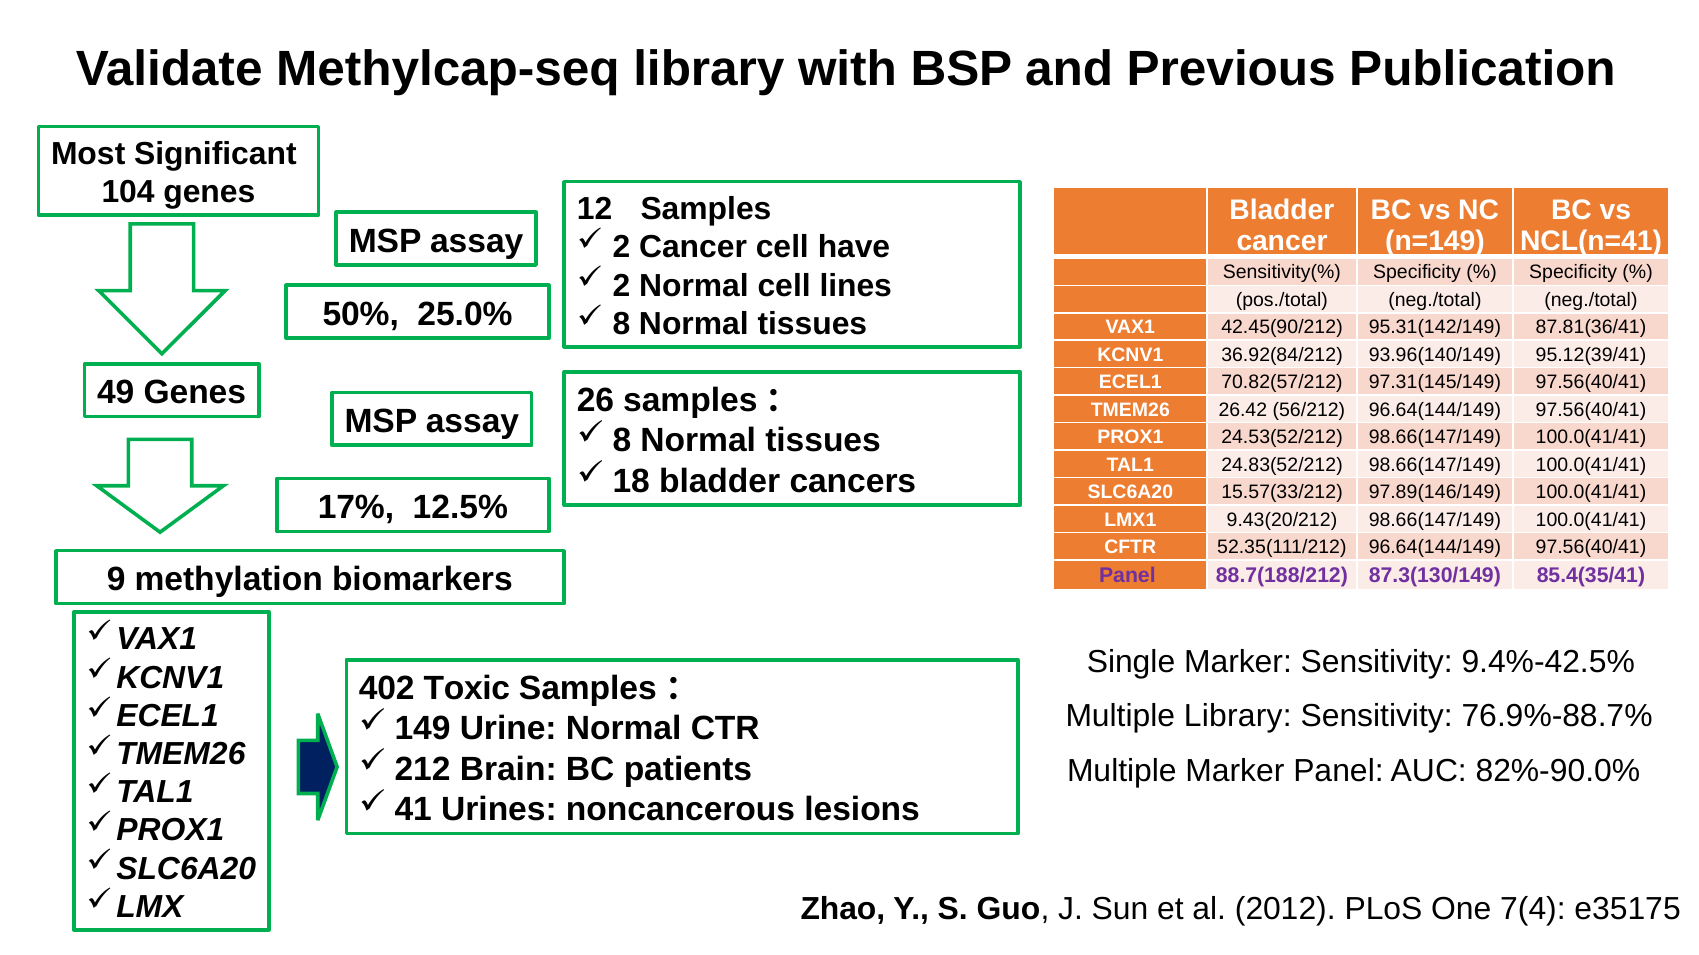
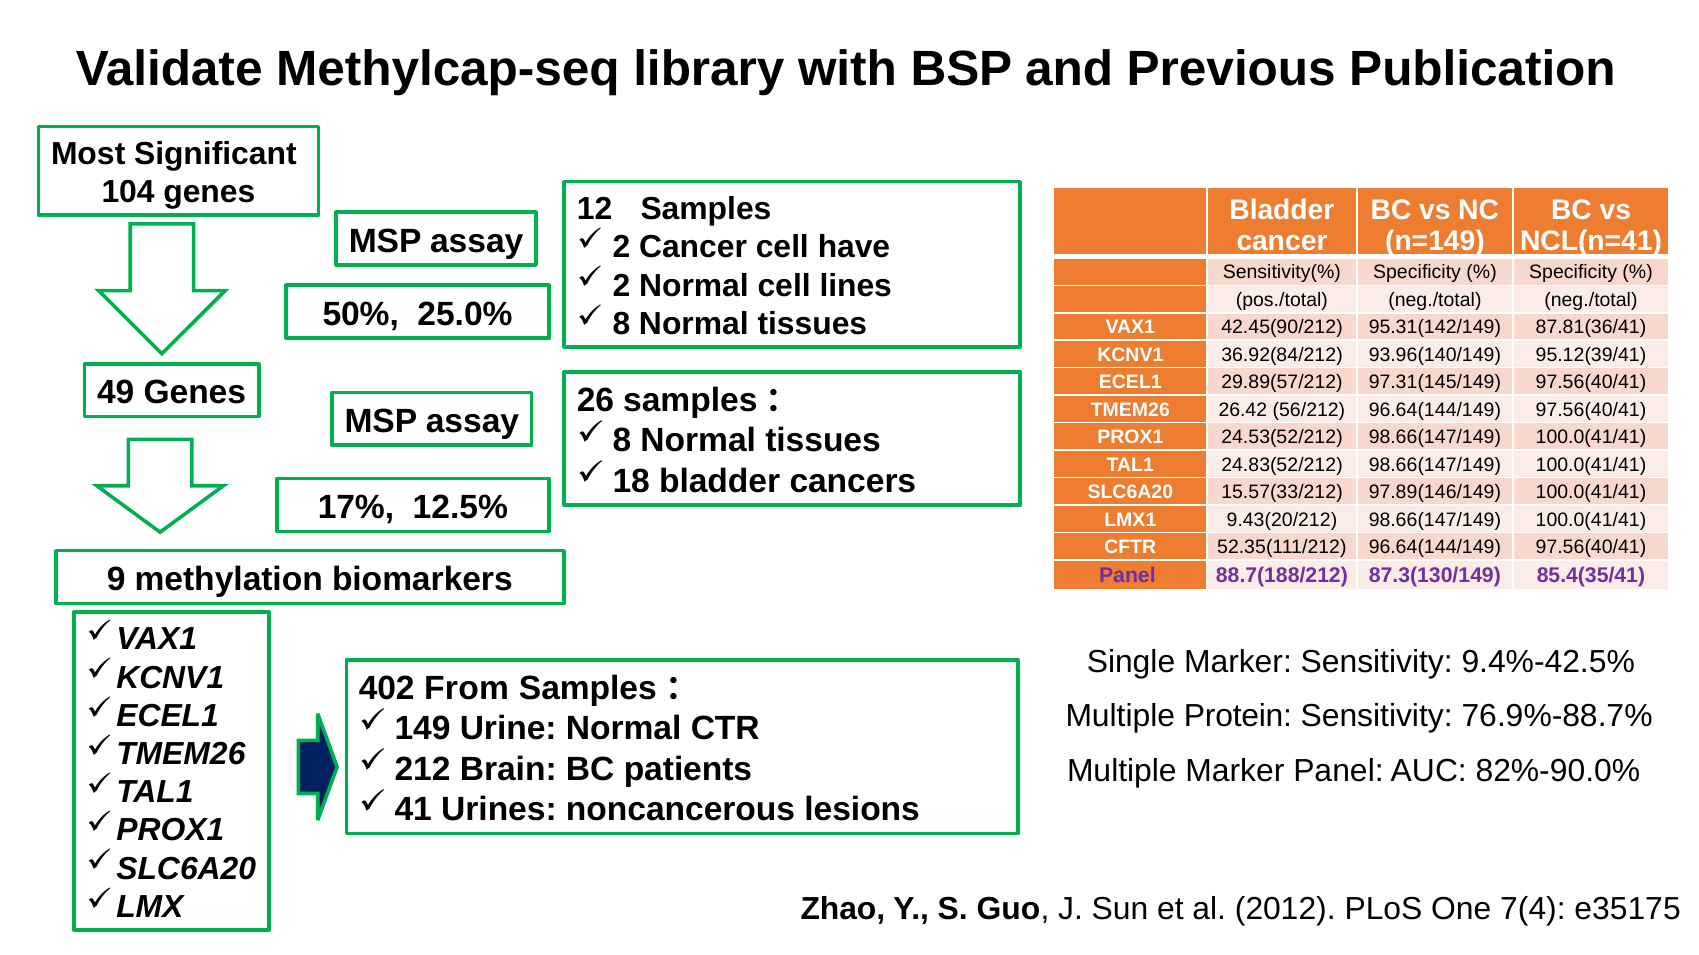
70.82(57/212: 70.82(57/212 -> 29.89(57/212
Toxic: Toxic -> From
Multiple Library: Library -> Protein
